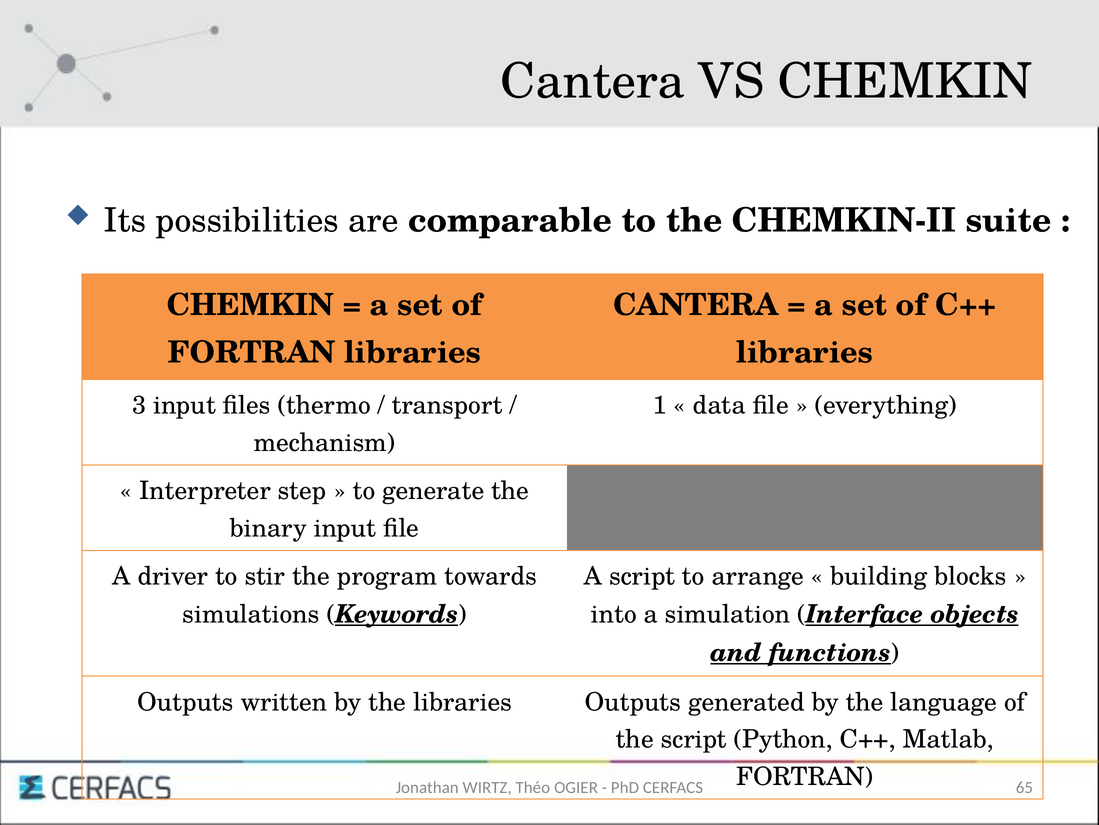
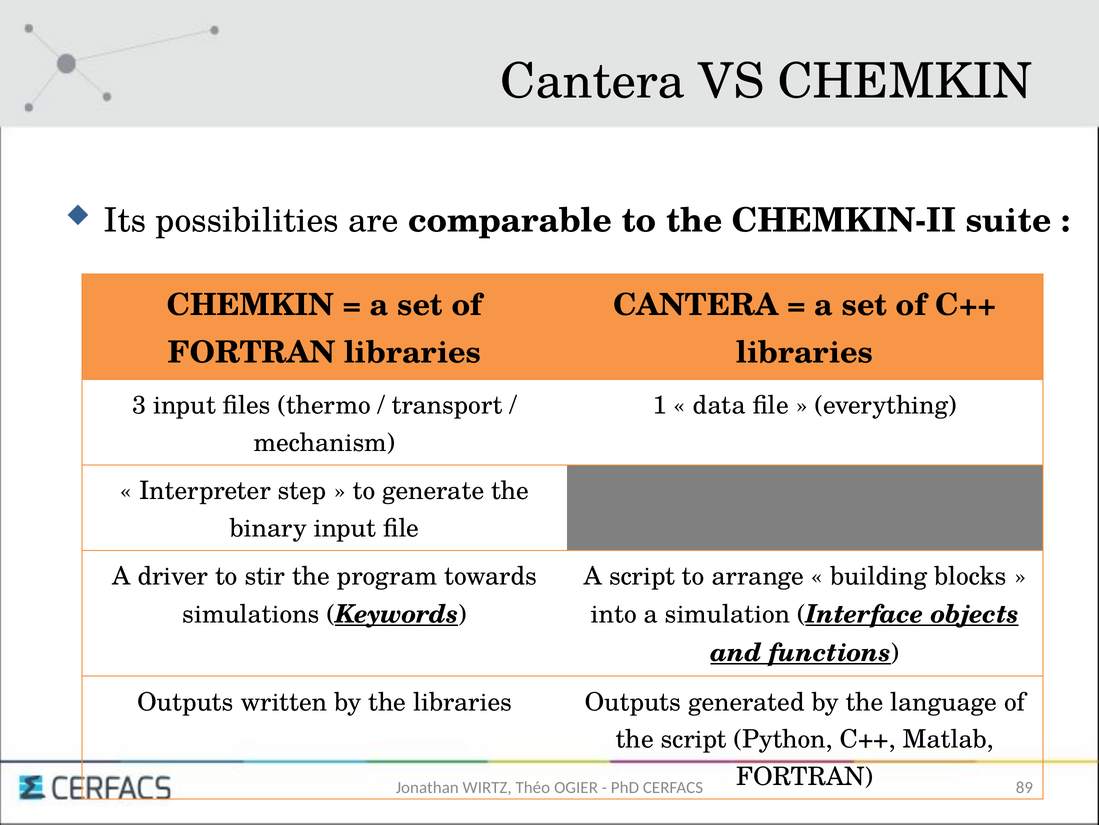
65: 65 -> 89
